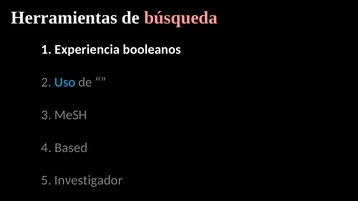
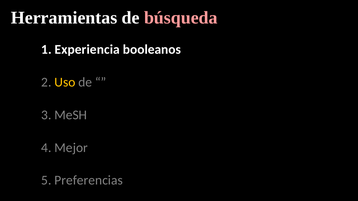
Uso colour: light blue -> yellow
Based: Based -> Mejor
Investigador: Investigador -> Preferencias
